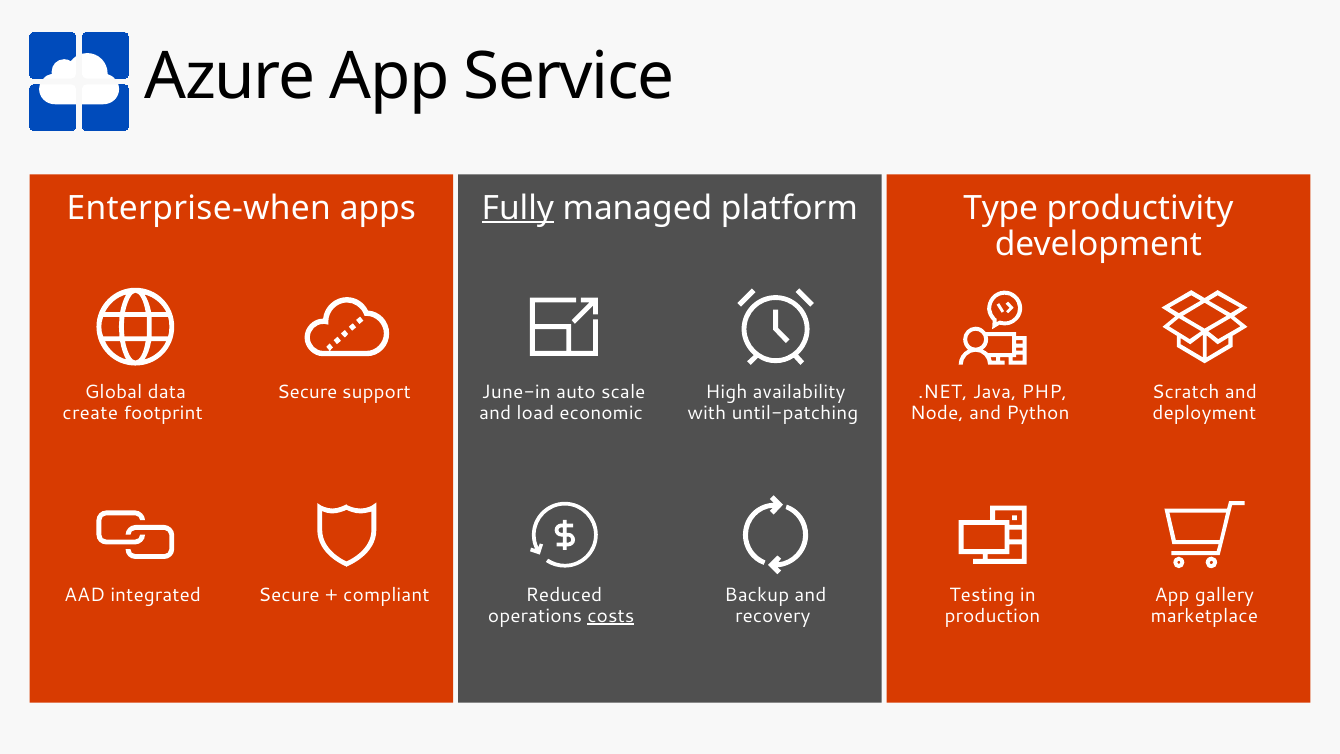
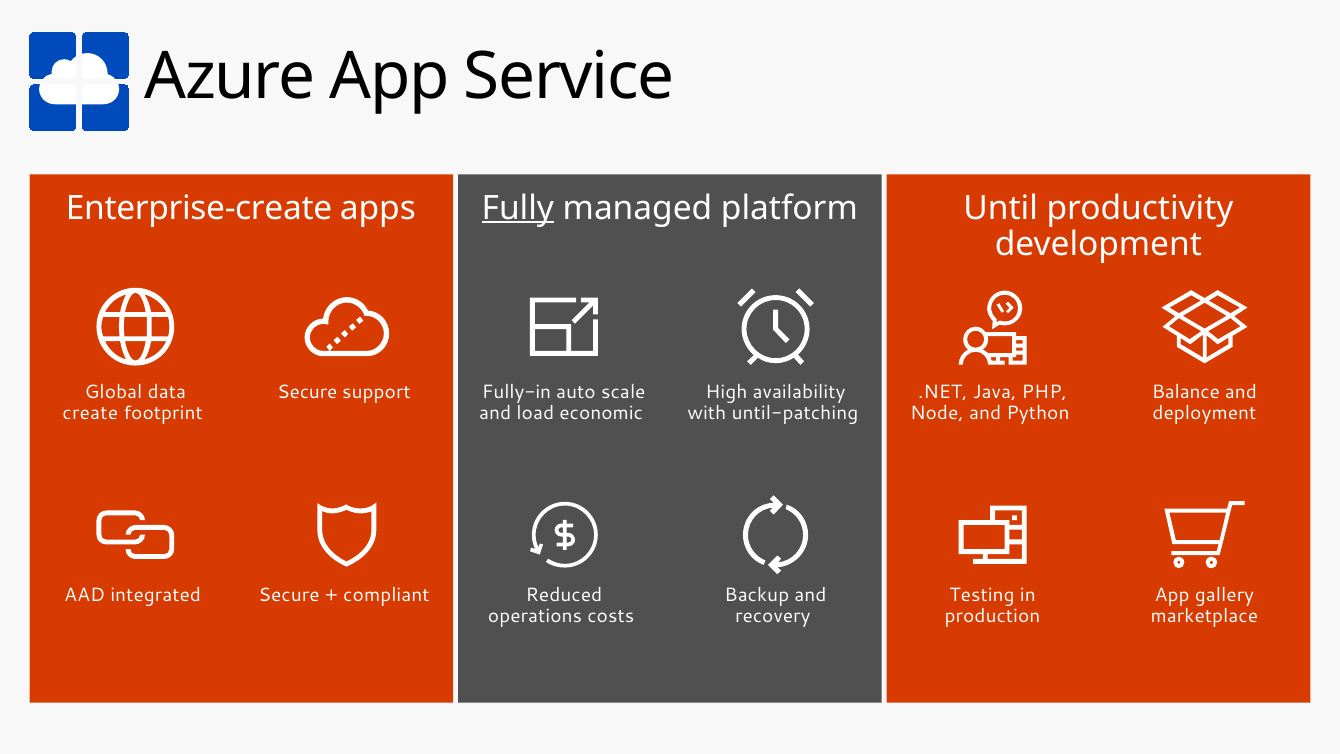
Enterprise-when: Enterprise-when -> Enterprise-create
Type: Type -> Until
June-in: June-in -> Fully-in
Scratch: Scratch -> Balance
costs underline: present -> none
